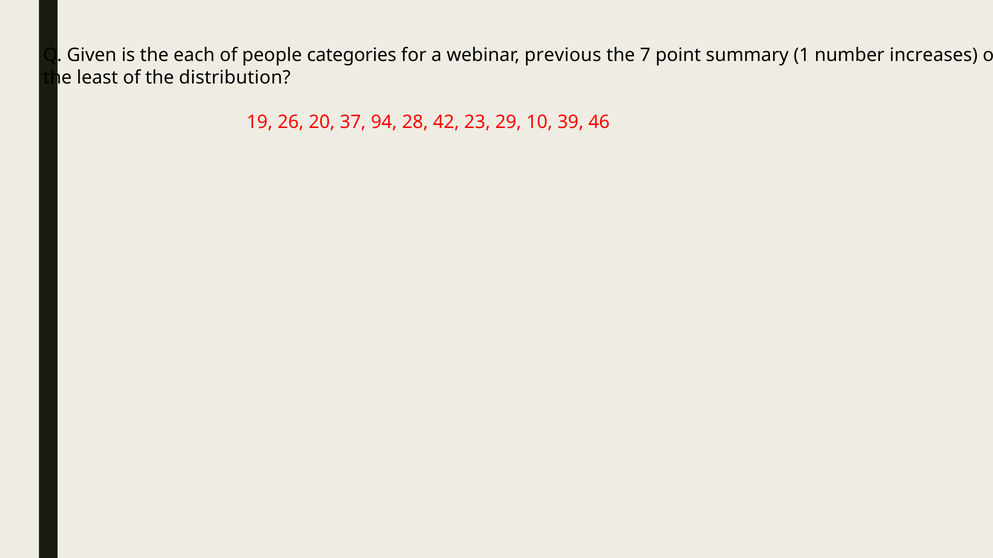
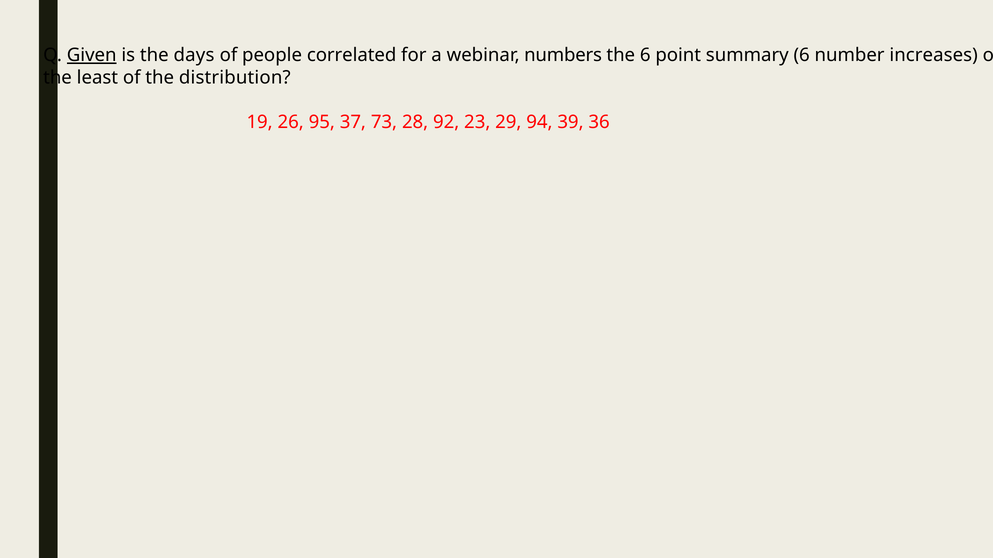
Given underline: none -> present
each: each -> days
categories: categories -> correlated
previous: previous -> numbers
the 7: 7 -> 6
summary 1: 1 -> 6
20: 20 -> 95
94: 94 -> 73
42: 42 -> 92
10: 10 -> 94
46: 46 -> 36
